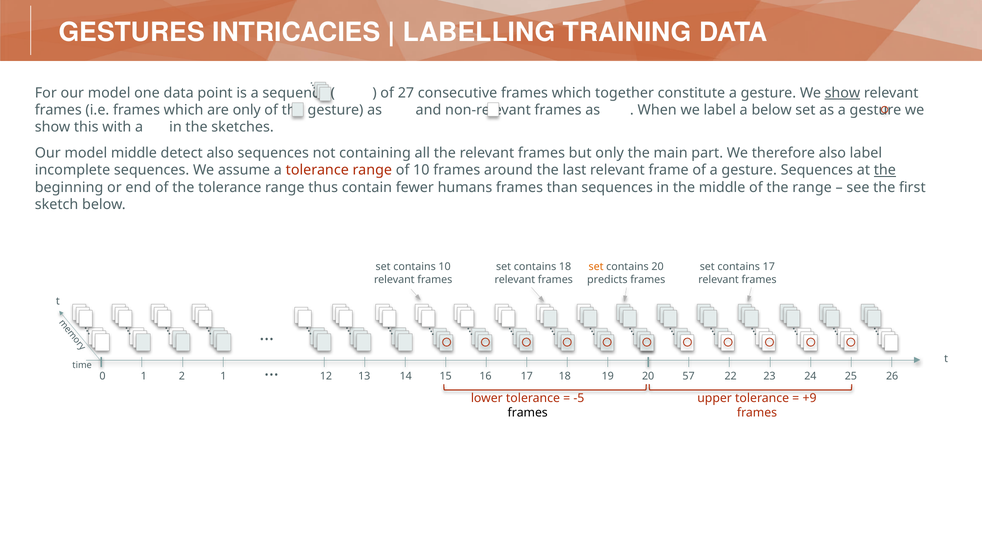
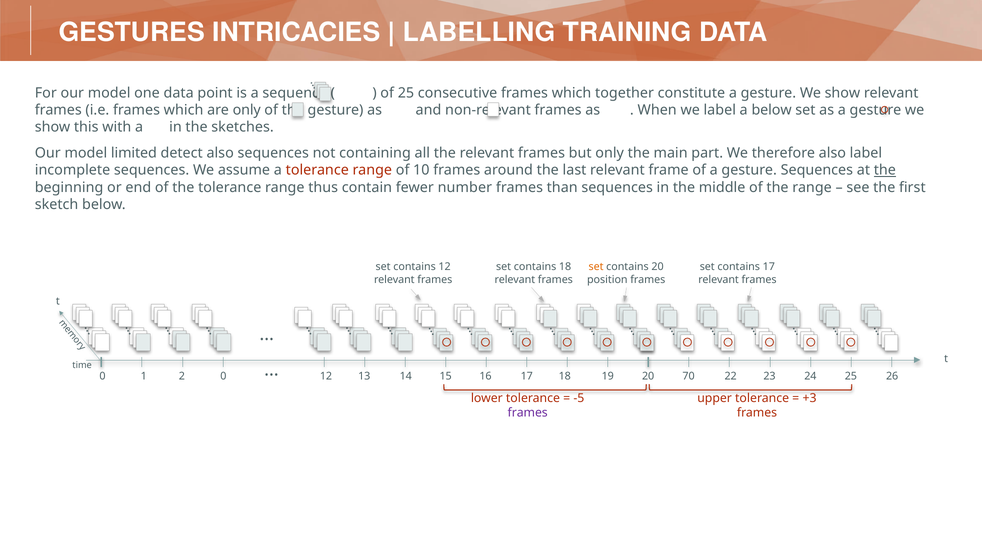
of 27: 27 -> 25
show at (842, 93) underline: present -> none
model middle: middle -> limited
humans: humans -> number
contains 10: 10 -> 12
predicts: predicts -> position
2 1: 1 -> 0
57: 57 -> 70
+9: +9 -> +3
frames at (528, 413) colour: black -> purple
